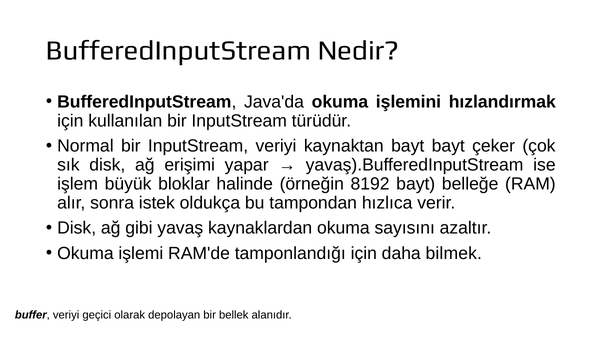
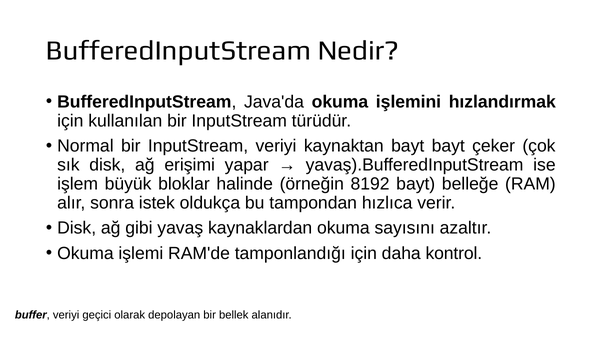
bilmek: bilmek -> kontrol
